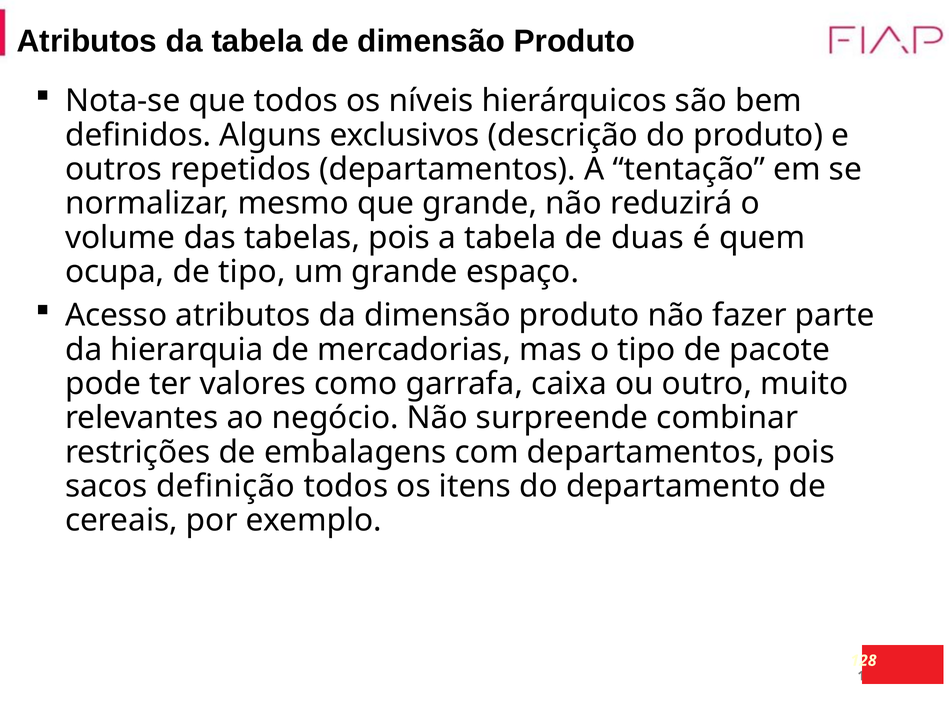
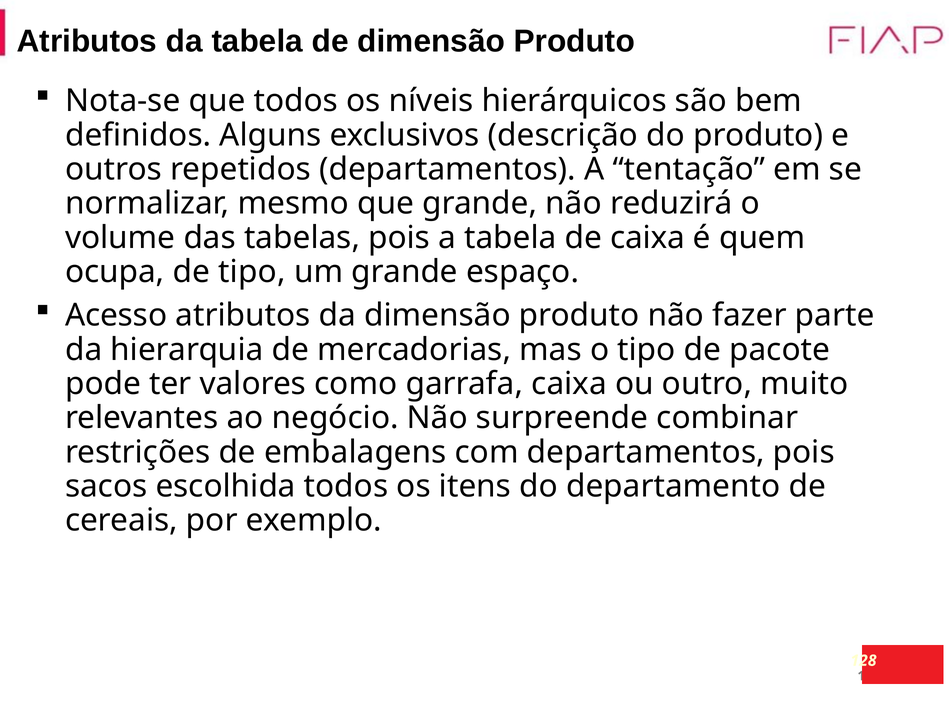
de duas: duas -> caixa
definição: definição -> escolhida
